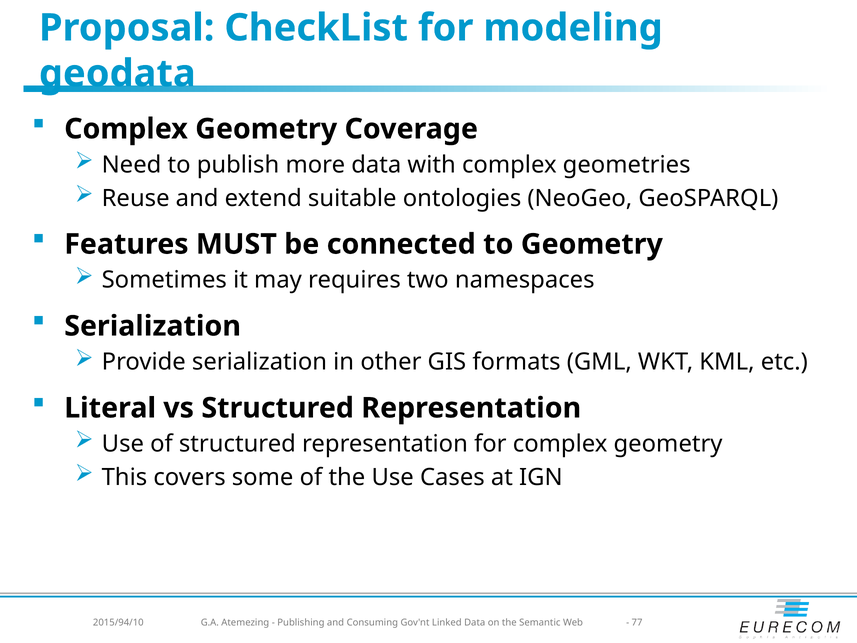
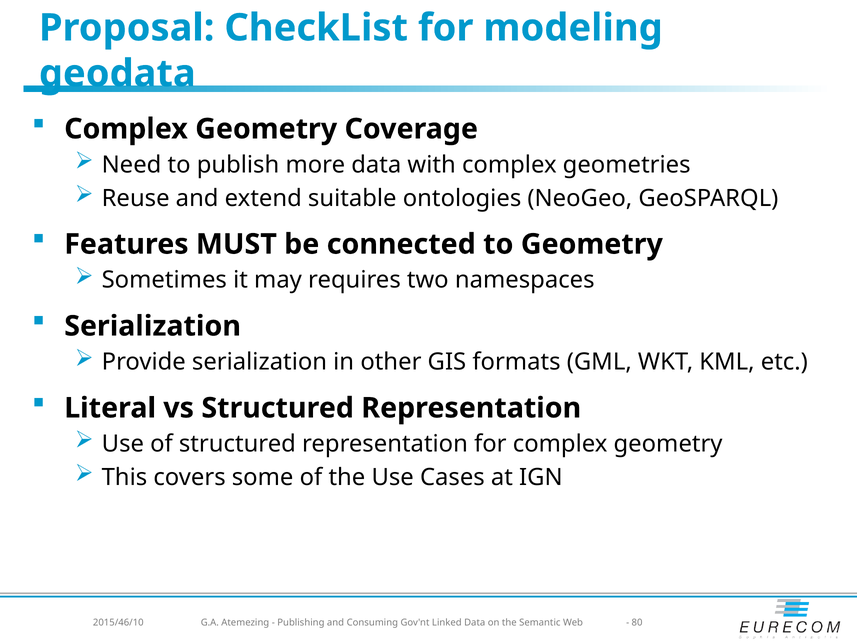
2015/94/10: 2015/94/10 -> 2015/46/10
77: 77 -> 80
